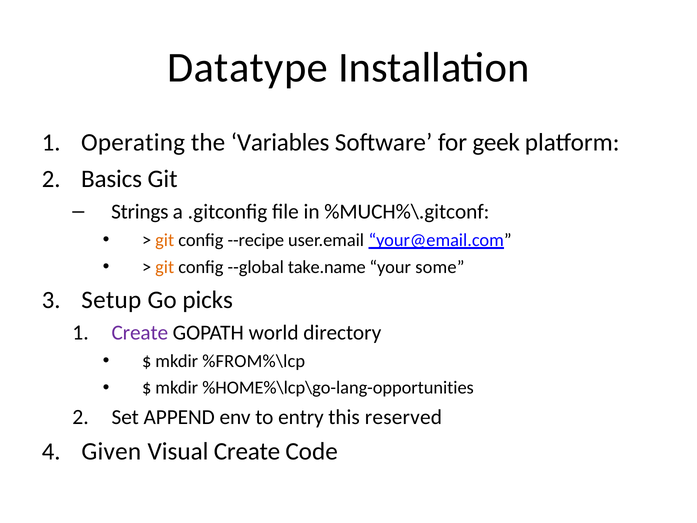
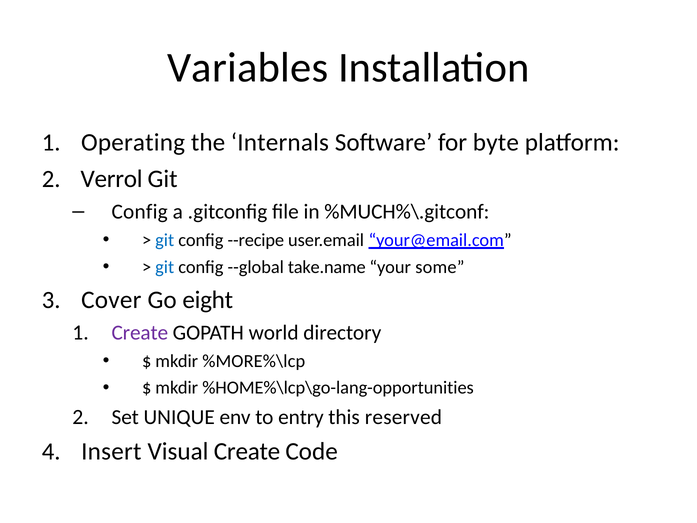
Datatype: Datatype -> Variables
Variables: Variables -> Internals
geek: geek -> byte
Basics: Basics -> Verrol
Strings at (140, 212): Strings -> Config
git at (165, 240) colour: orange -> blue
git at (165, 267) colour: orange -> blue
Setup: Setup -> Cover
picks: picks -> eight
%FROM%\lcp: %FROM%\lcp -> %MORE%\lcp
APPEND: APPEND -> UNIQUE
Given: Given -> Insert
